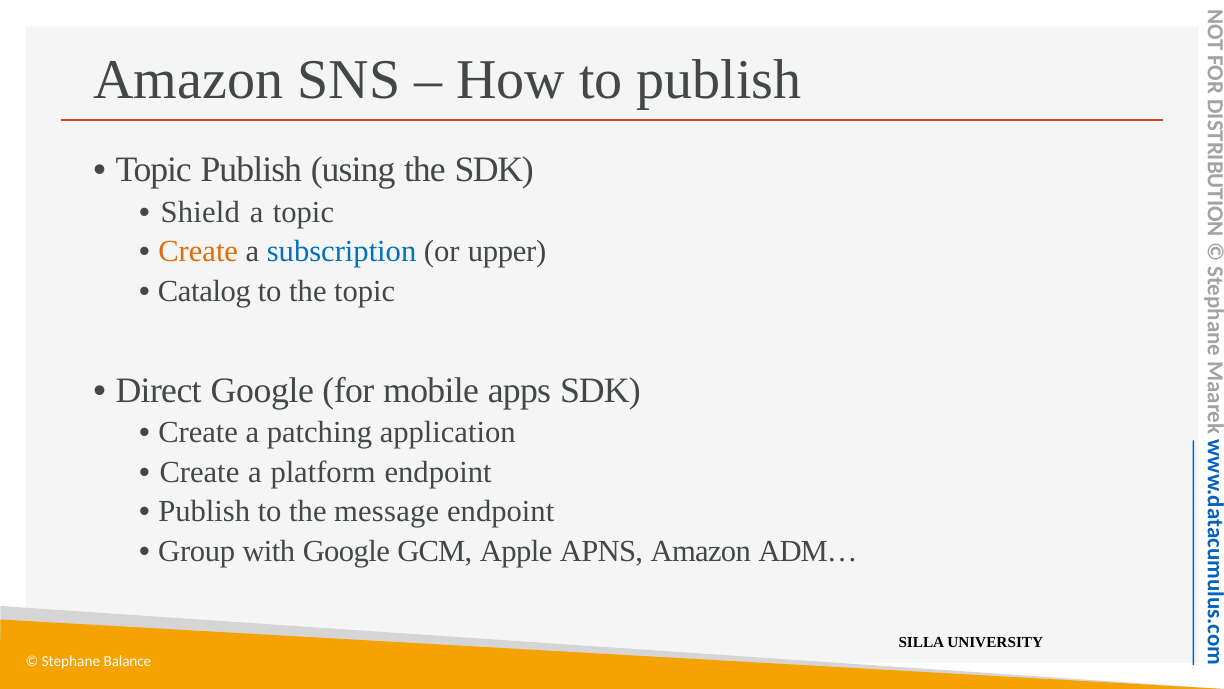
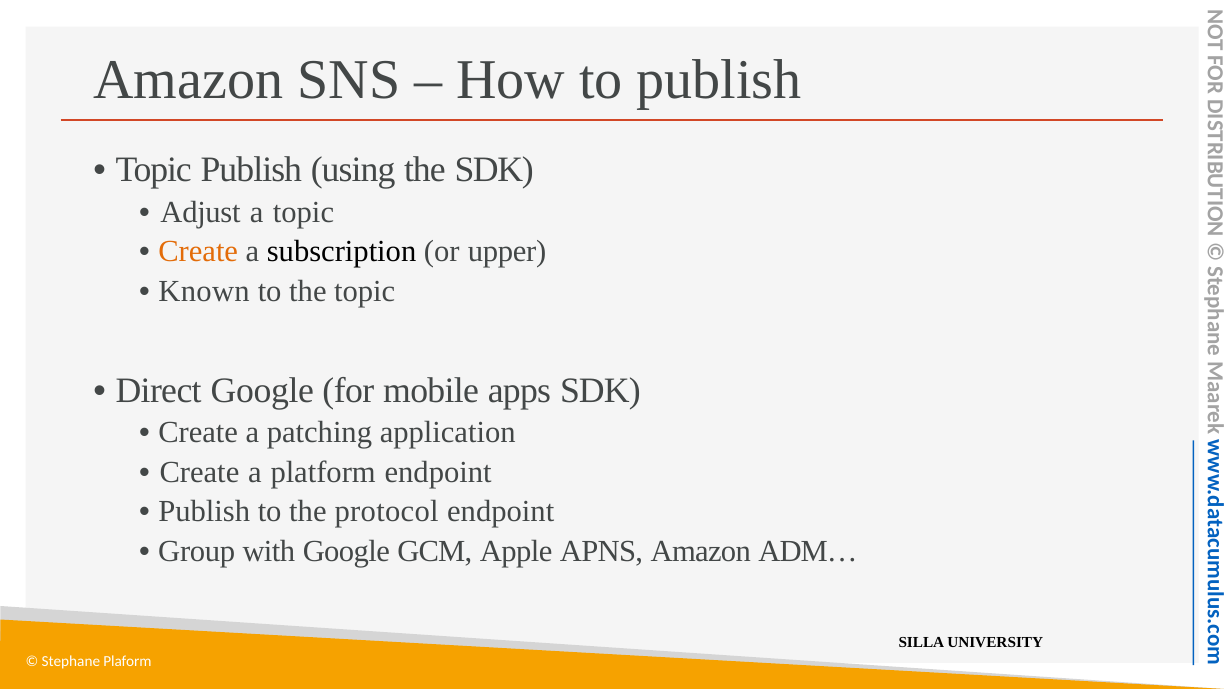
Shield: Shield -> Adjust
subscription colour: blue -> black
Catalog: Catalog -> Known
message: message -> protocol
Balance: Balance -> Plaform
